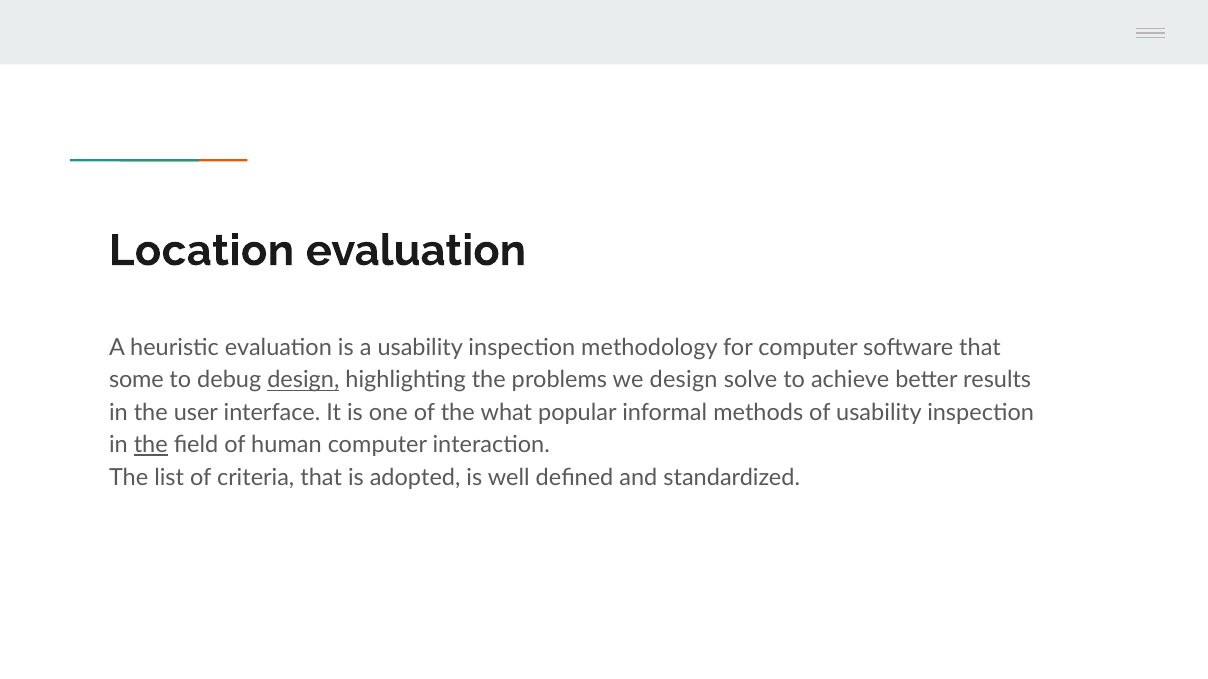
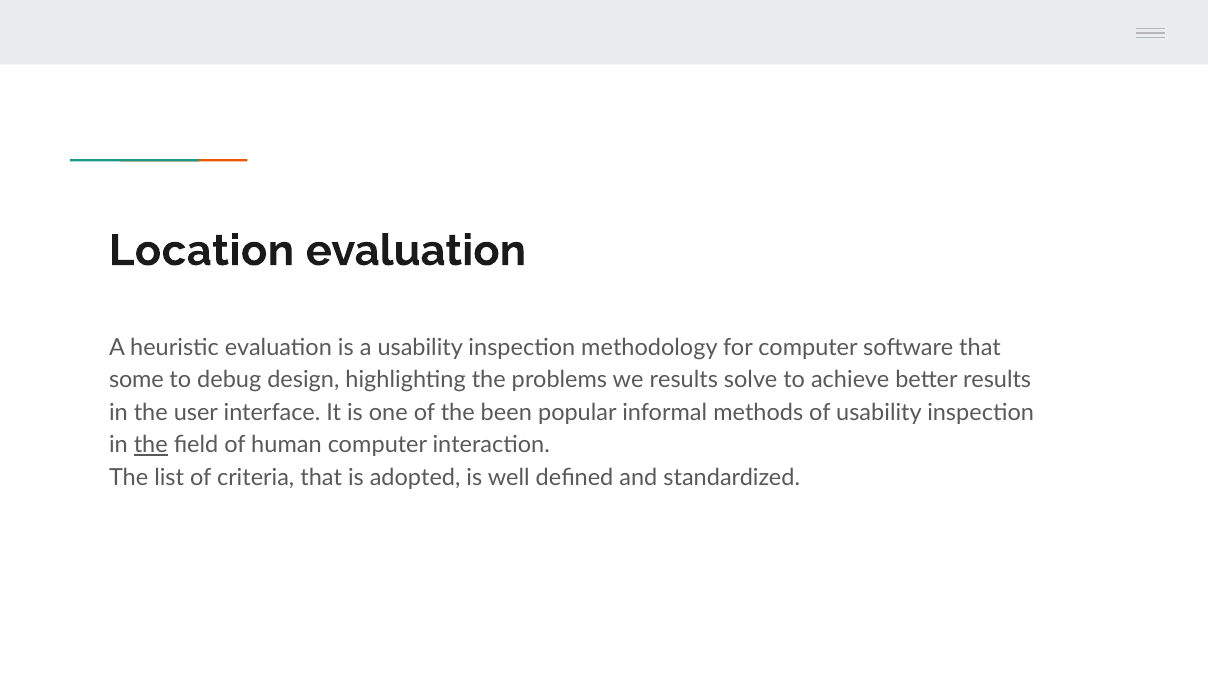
design at (303, 381) underline: present -> none
we design: design -> results
what: what -> been
